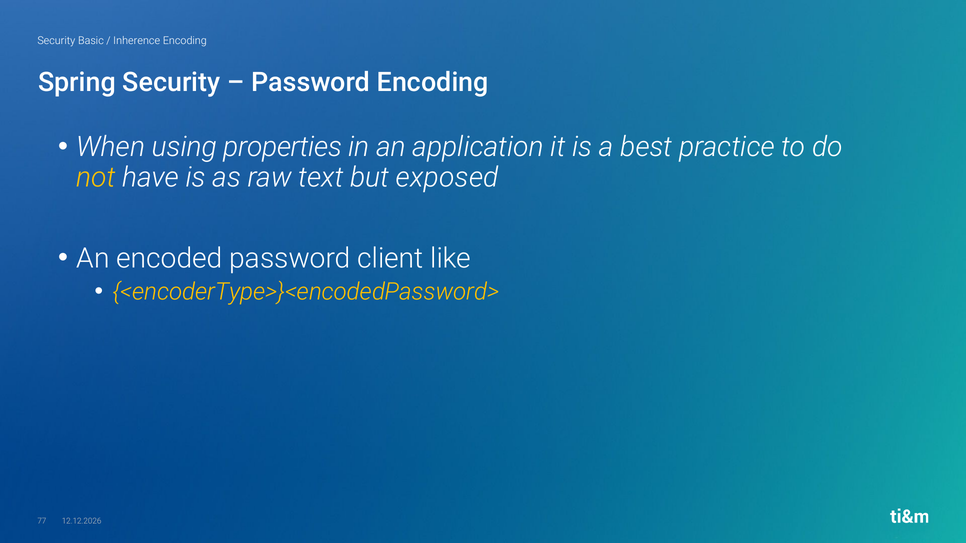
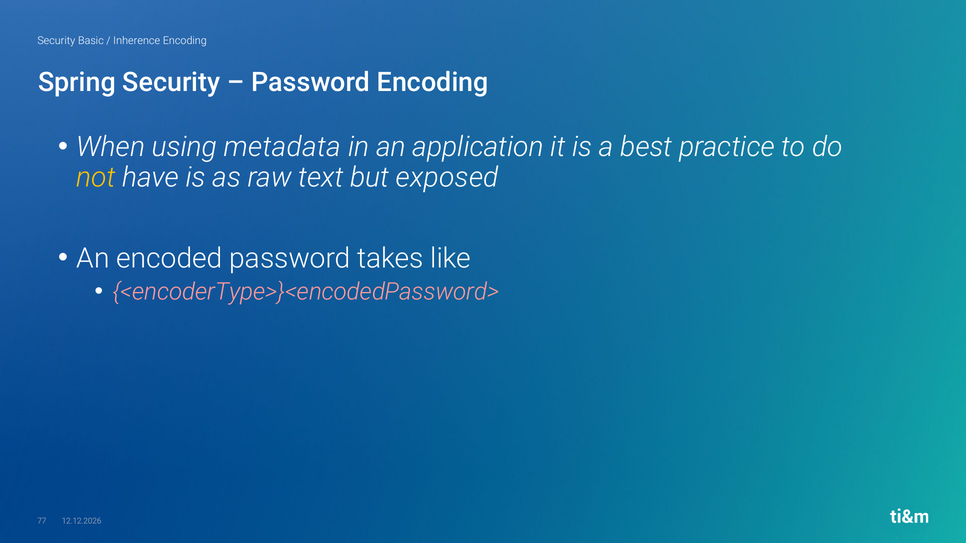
properties: properties -> metadata
client: client -> takes
<encoderType>}<encodedPassword> colour: yellow -> pink
